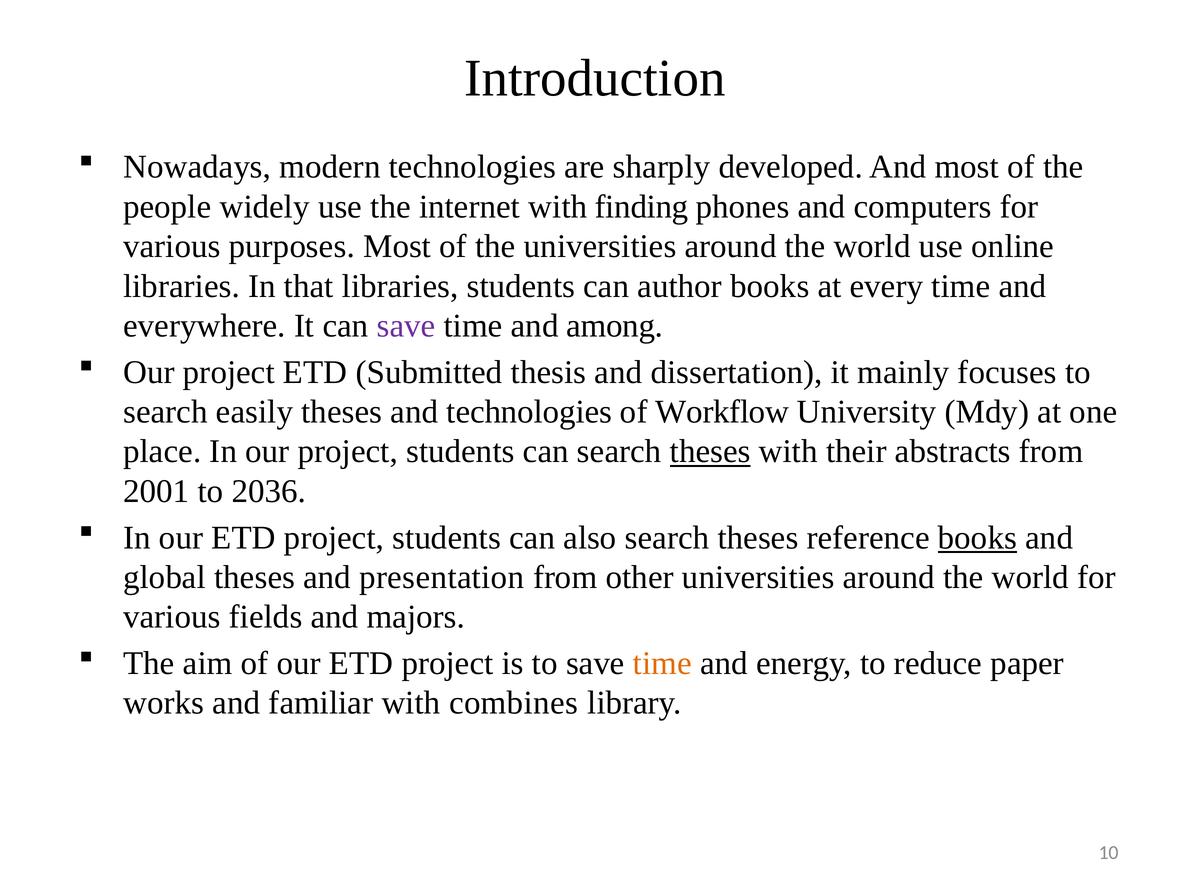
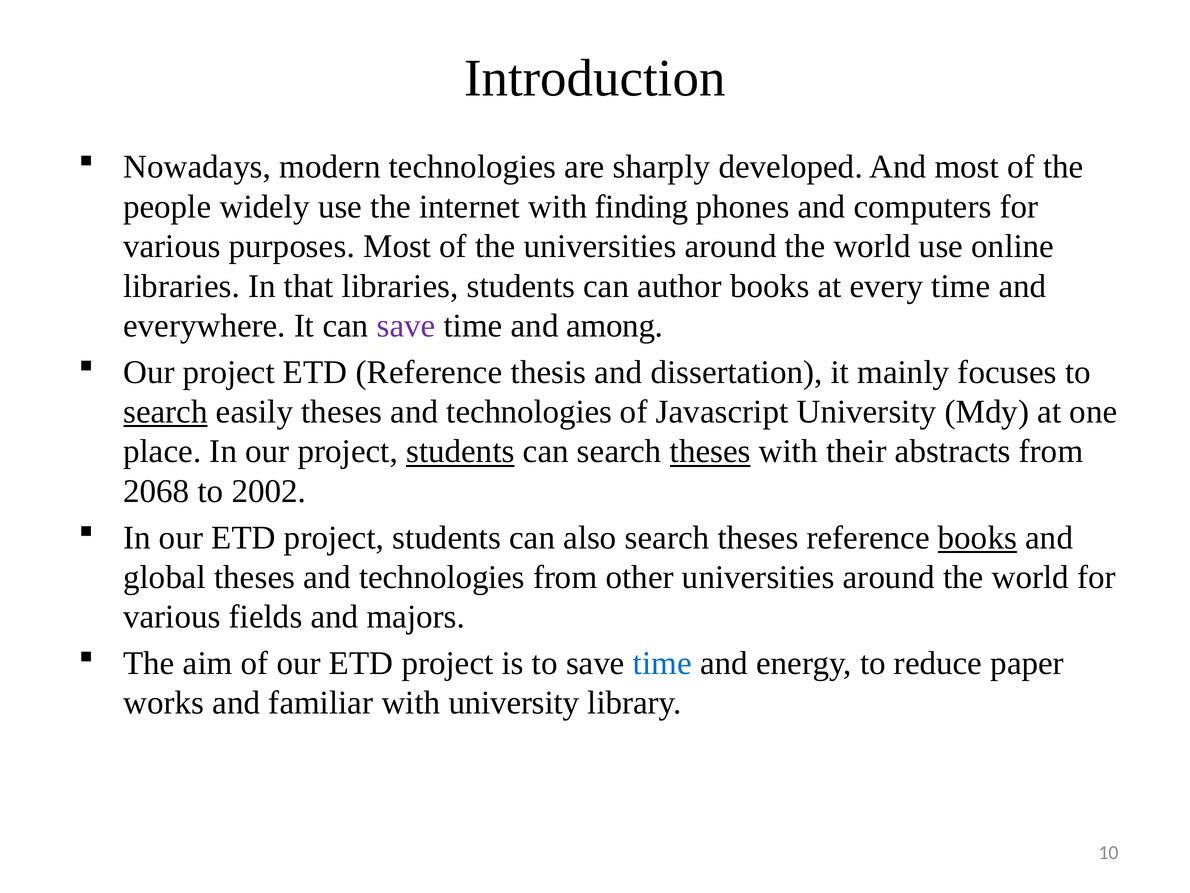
ETD Submitted: Submitted -> Reference
search at (165, 412) underline: none -> present
Workflow: Workflow -> Javascript
students at (460, 451) underline: none -> present
2001: 2001 -> 2068
2036: 2036 -> 2002
global theses and presentation: presentation -> technologies
time at (662, 663) colour: orange -> blue
with combines: combines -> university
